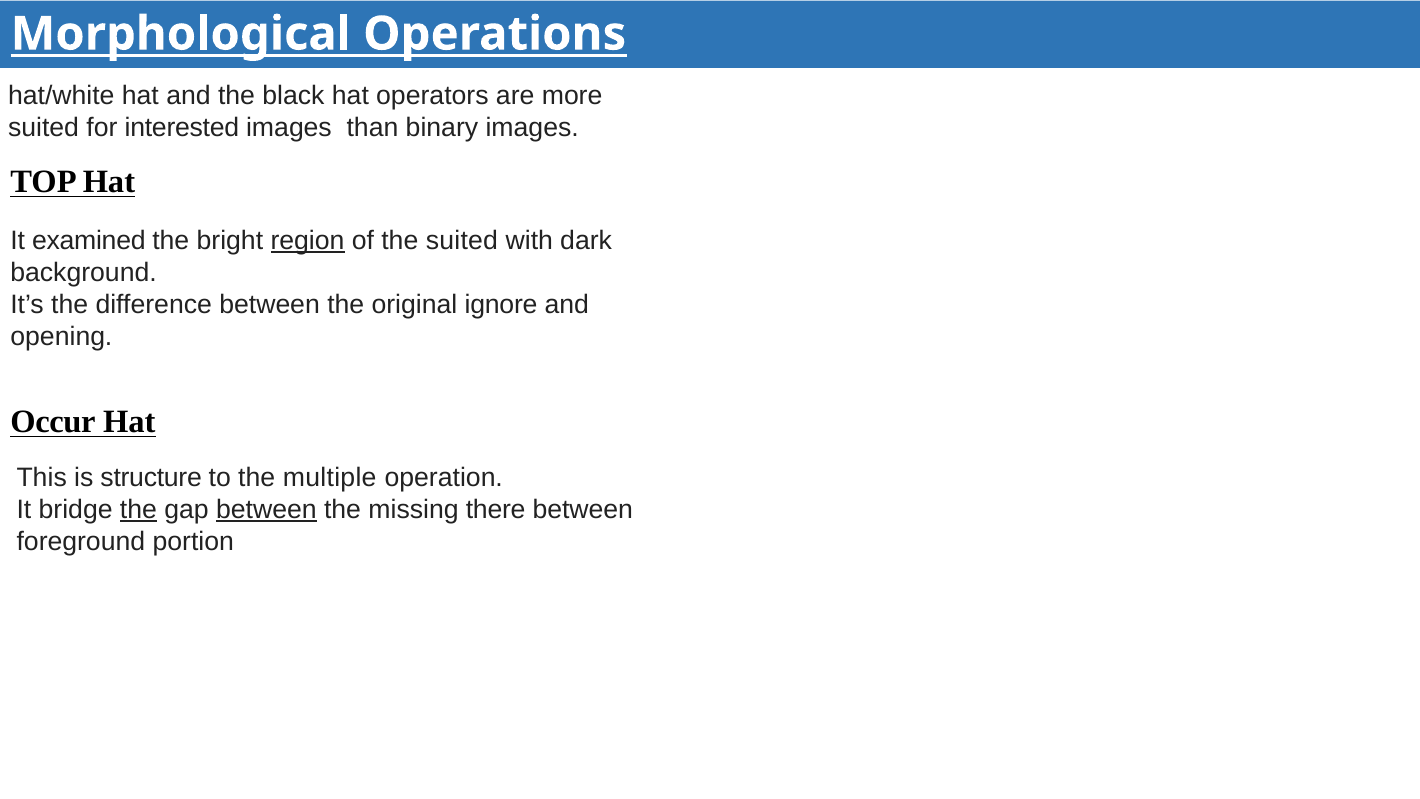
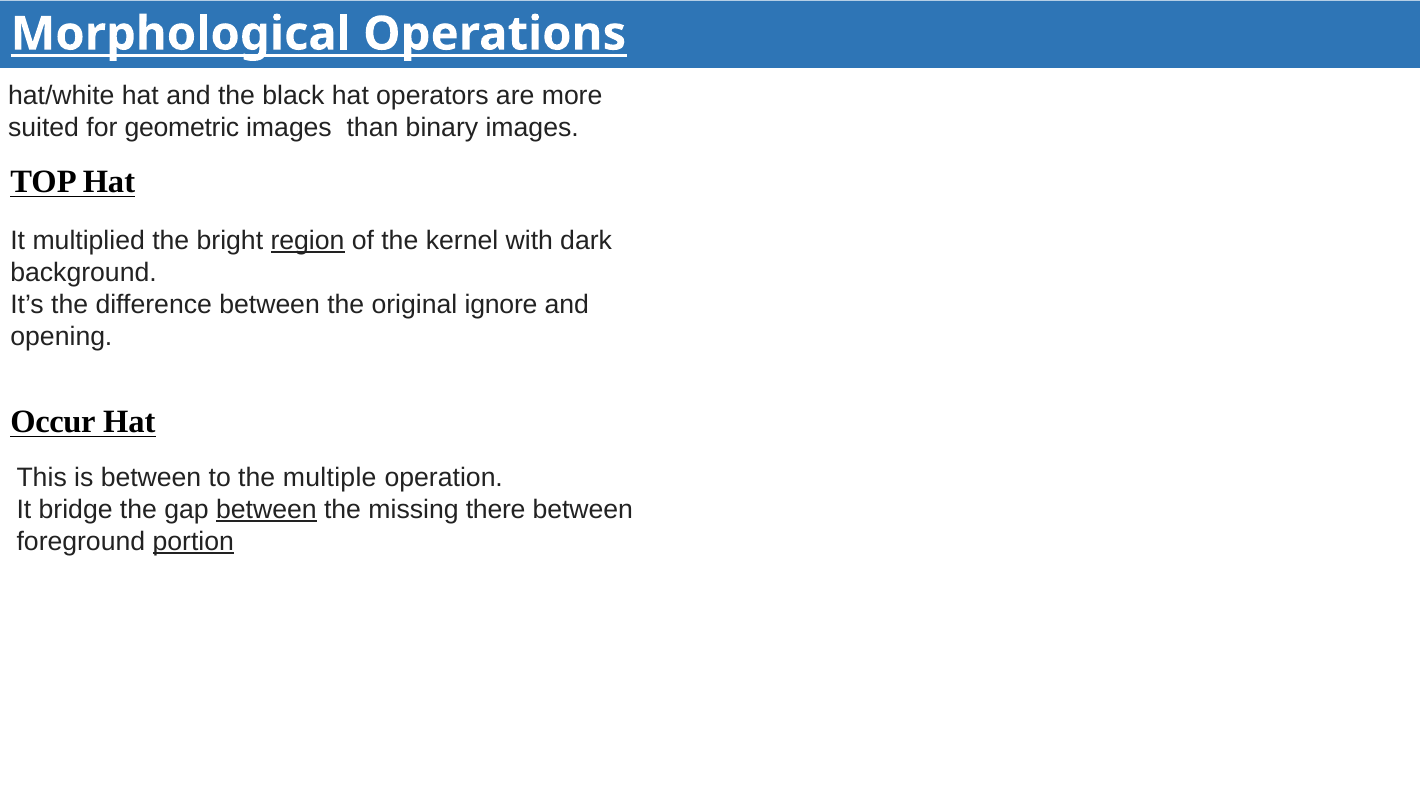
interested: interested -> geometric
examined: examined -> multiplied
the suited: suited -> kernel
is structure: structure -> between
the at (138, 510) underline: present -> none
portion underline: none -> present
